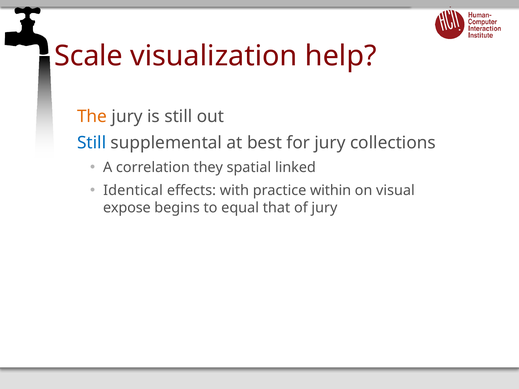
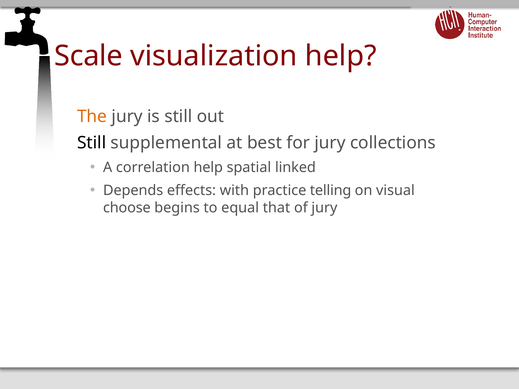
Still at (92, 143) colour: blue -> black
correlation they: they -> help
Identical: Identical -> Depends
within: within -> telling
expose: expose -> choose
